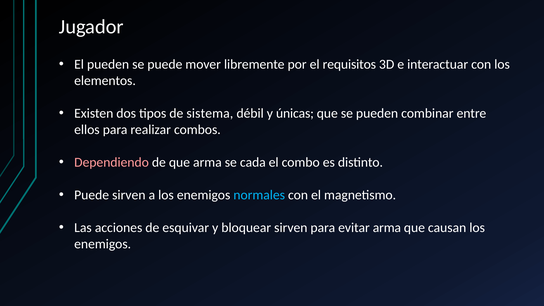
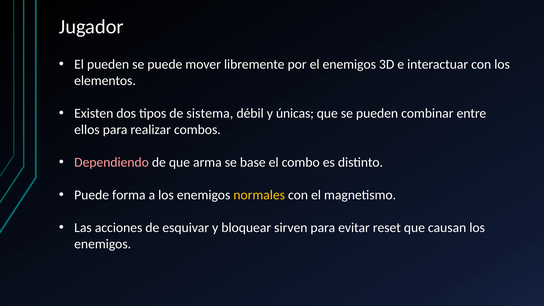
el requisitos: requisitos -> enemigos
cada: cada -> base
Puede sirven: sirven -> forma
normales colour: light blue -> yellow
evitar arma: arma -> reset
